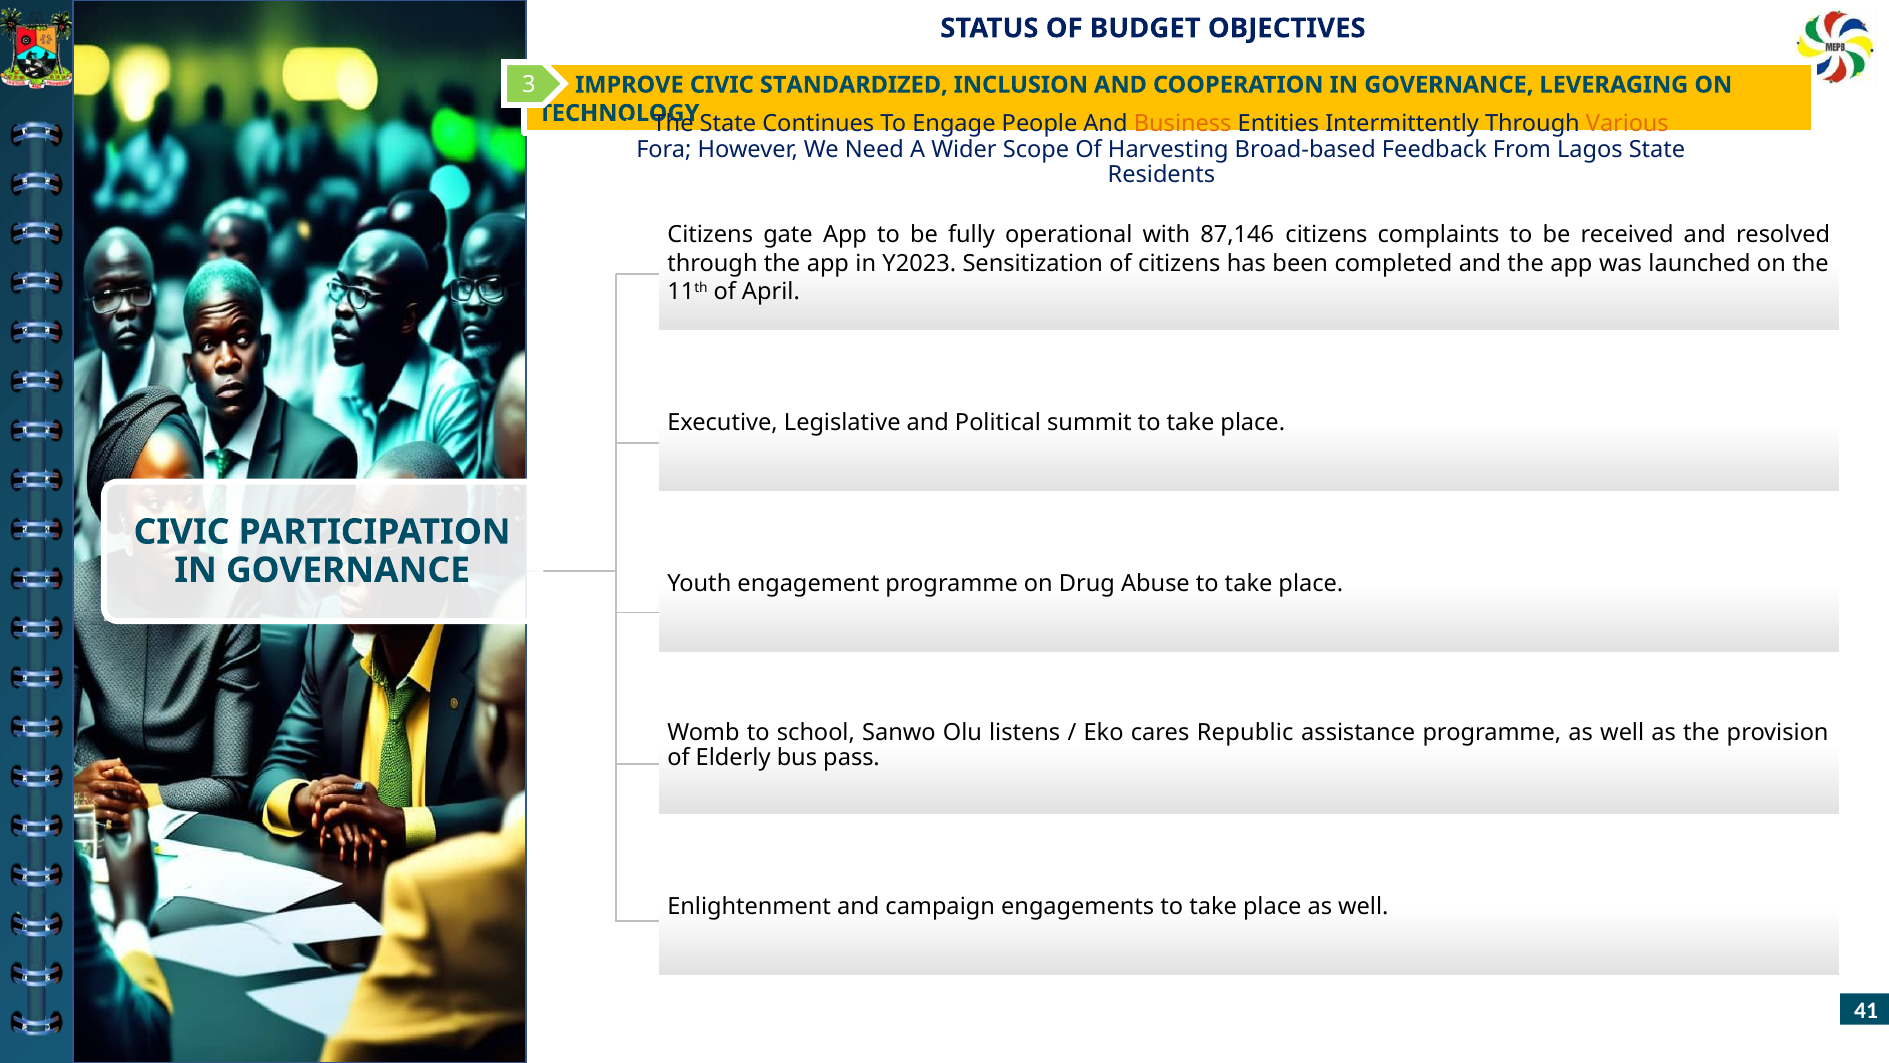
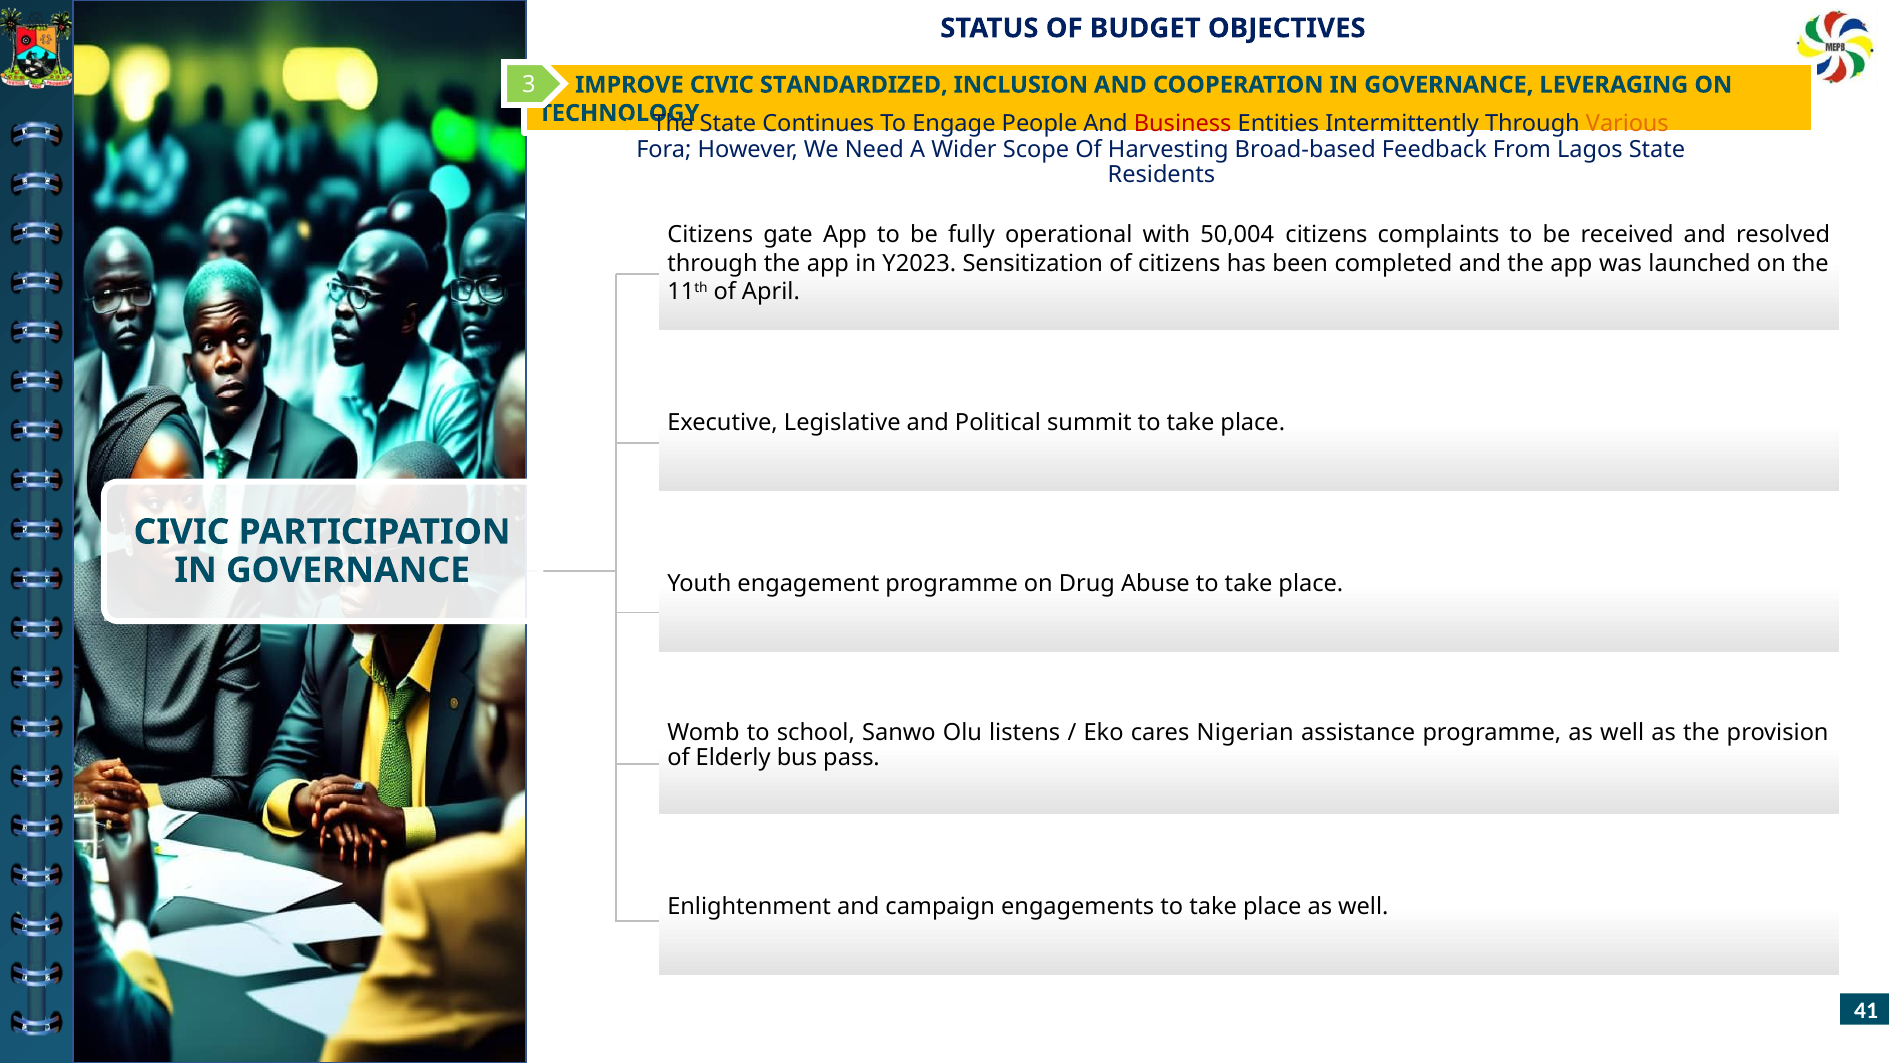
Business colour: orange -> red
87,146: 87,146 -> 50,004
Republic: Republic -> Nigerian
